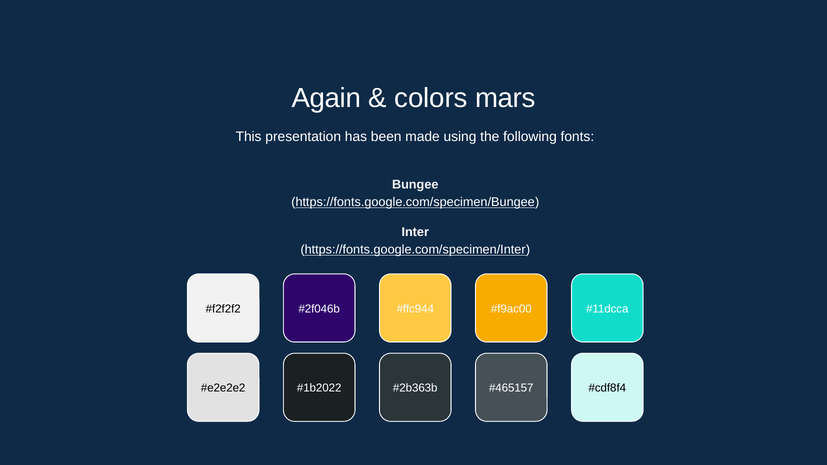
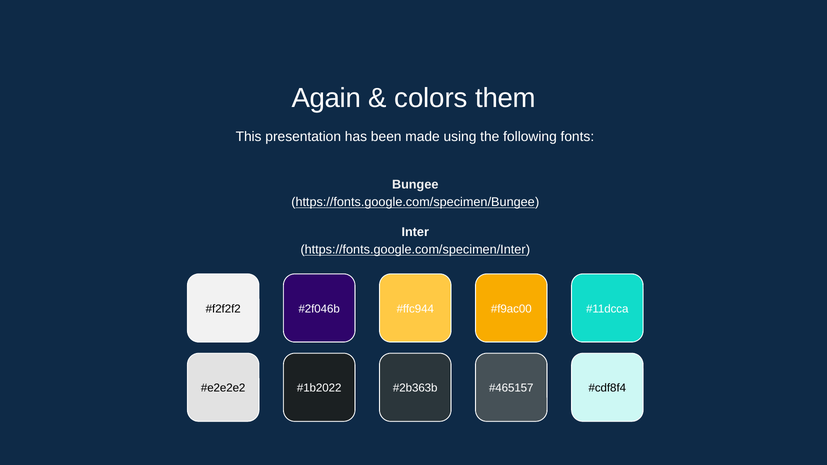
mars: mars -> them
